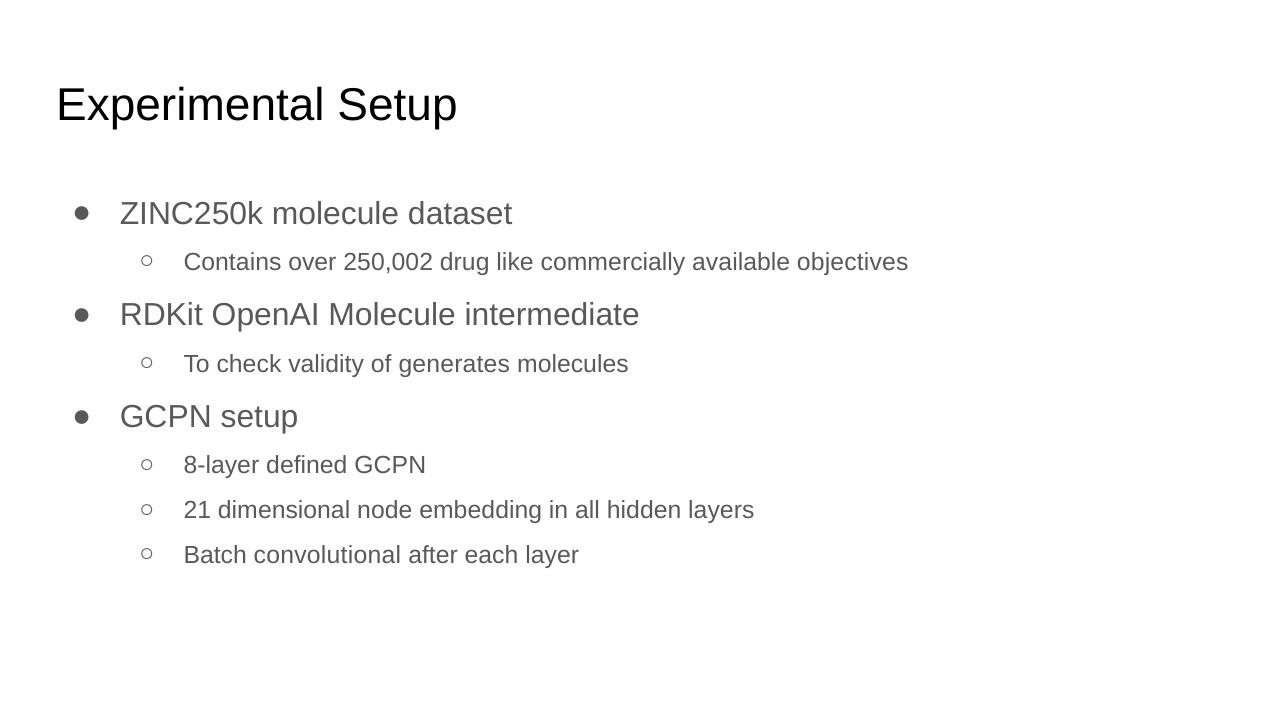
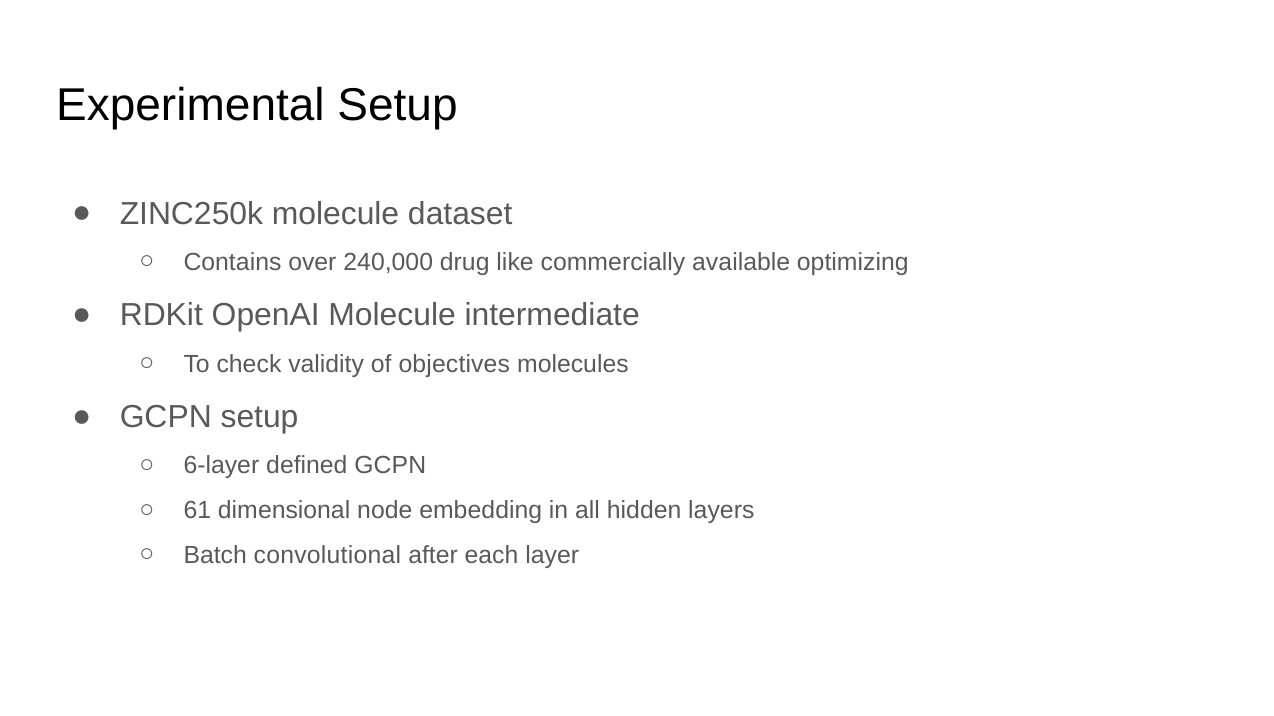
250,002: 250,002 -> 240,000
objectives: objectives -> optimizing
generates: generates -> objectives
8-layer: 8-layer -> 6-layer
21: 21 -> 61
